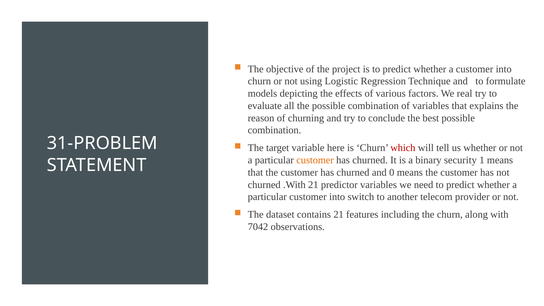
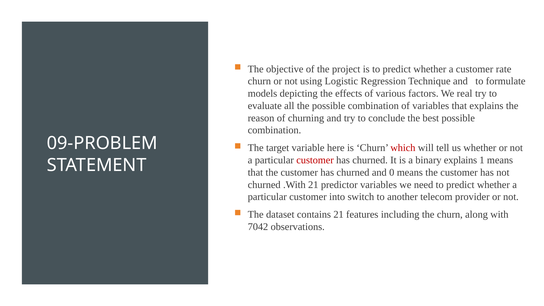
a customer into: into -> rate
31-PROBLEM: 31-PROBLEM -> 09-PROBLEM
customer at (315, 160) colour: orange -> red
binary security: security -> explains
